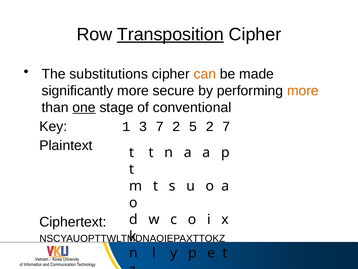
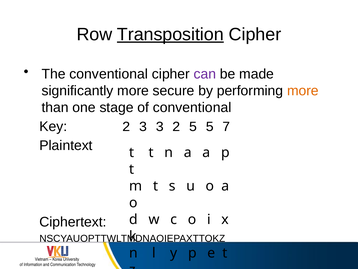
The substitutions: substitutions -> conventional
can colour: orange -> purple
one underline: present -> none
Key 1: 1 -> 2
3 7: 7 -> 3
5 2: 2 -> 5
